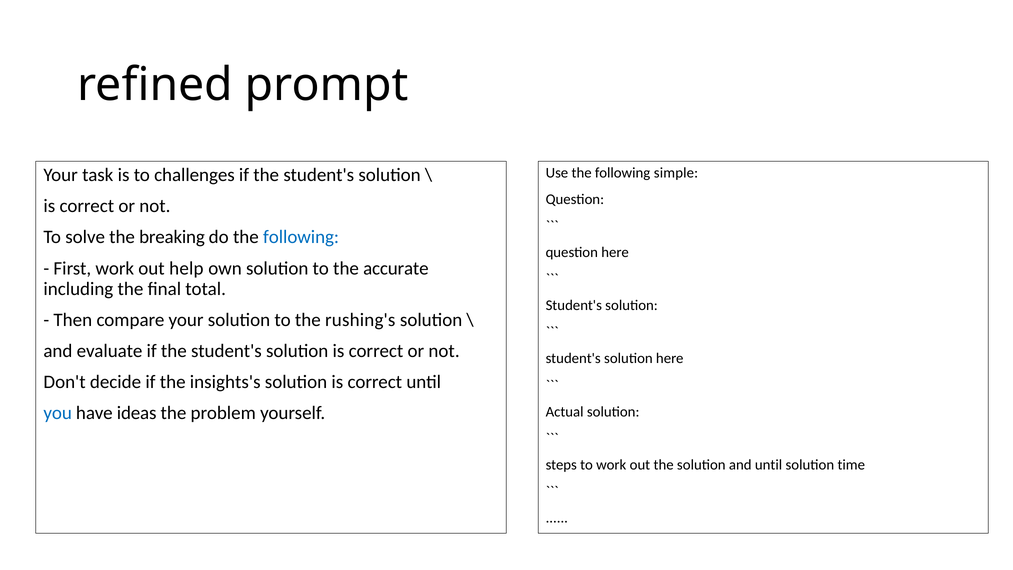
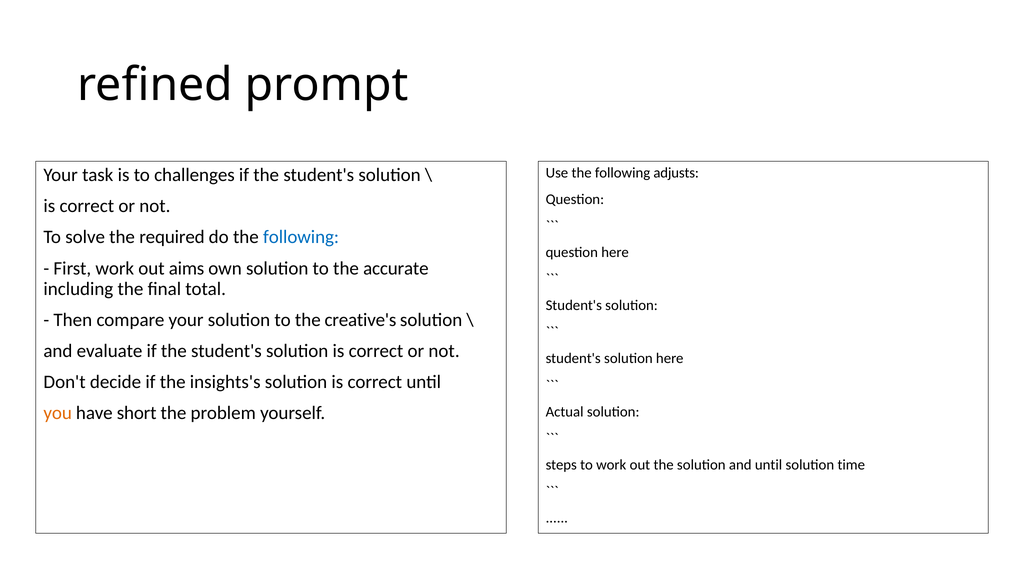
simple: simple -> adjusts
breaking: breaking -> required
help: help -> aims
rushing's: rushing's -> creative's
you colour: blue -> orange
ideas: ideas -> short
